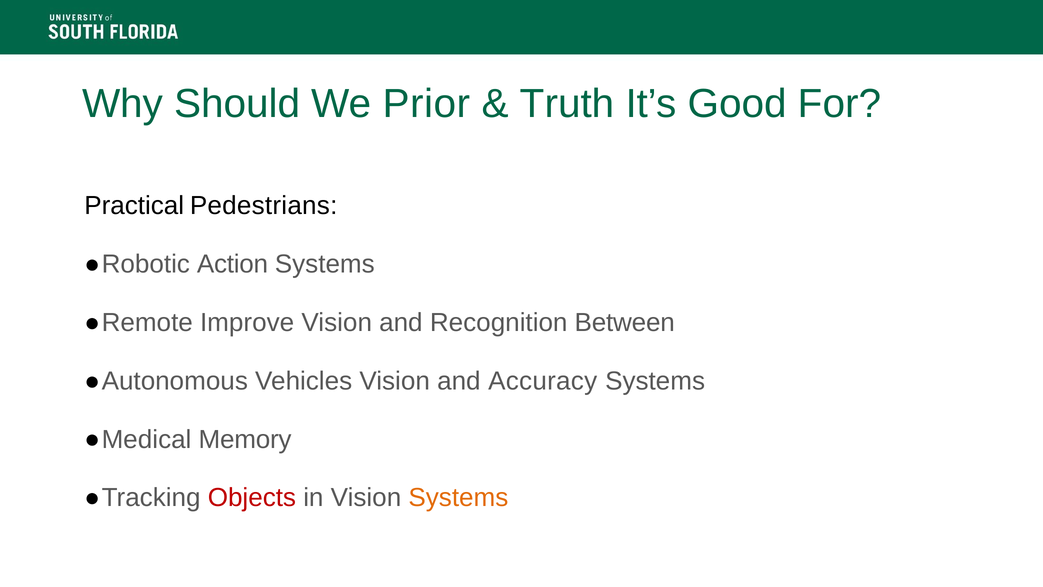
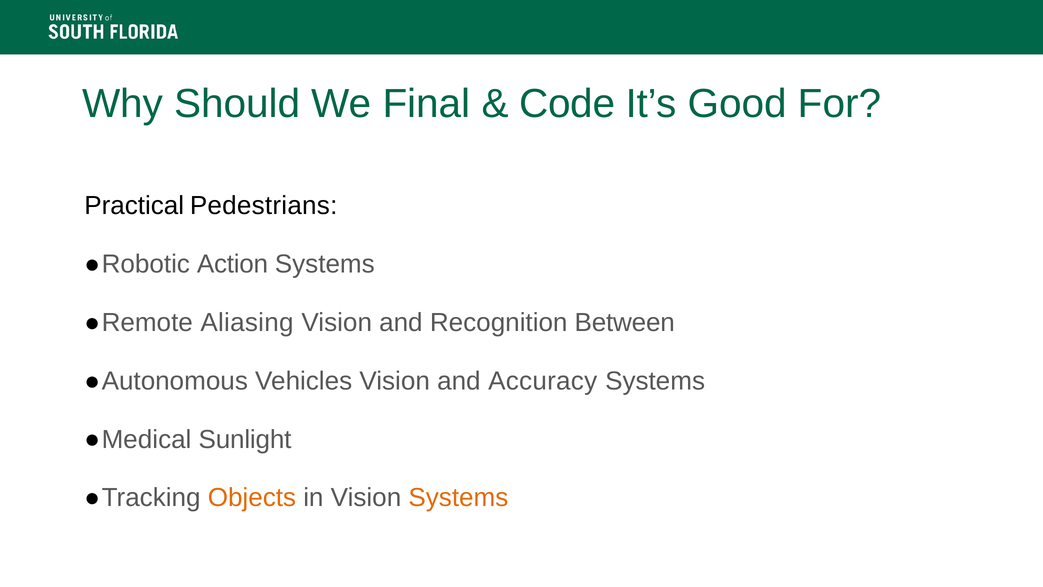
Prior: Prior -> Final
Truth: Truth -> Code
Improve: Improve -> Aliasing
Memory: Memory -> Sunlight
Objects colour: red -> orange
